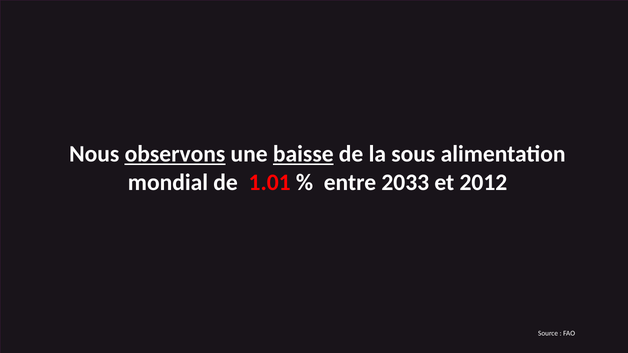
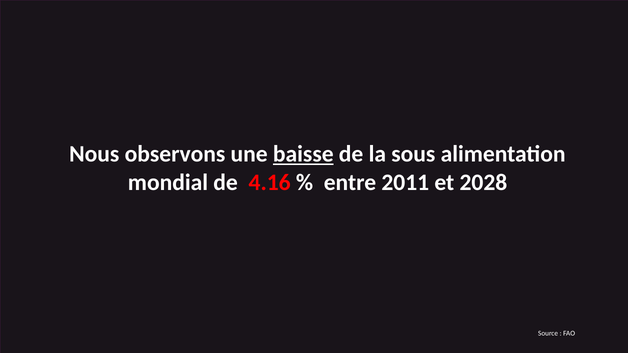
observons underline: present -> none
1.01: 1.01 -> 4.16
2033: 2033 -> 2011
2012: 2012 -> 2028
